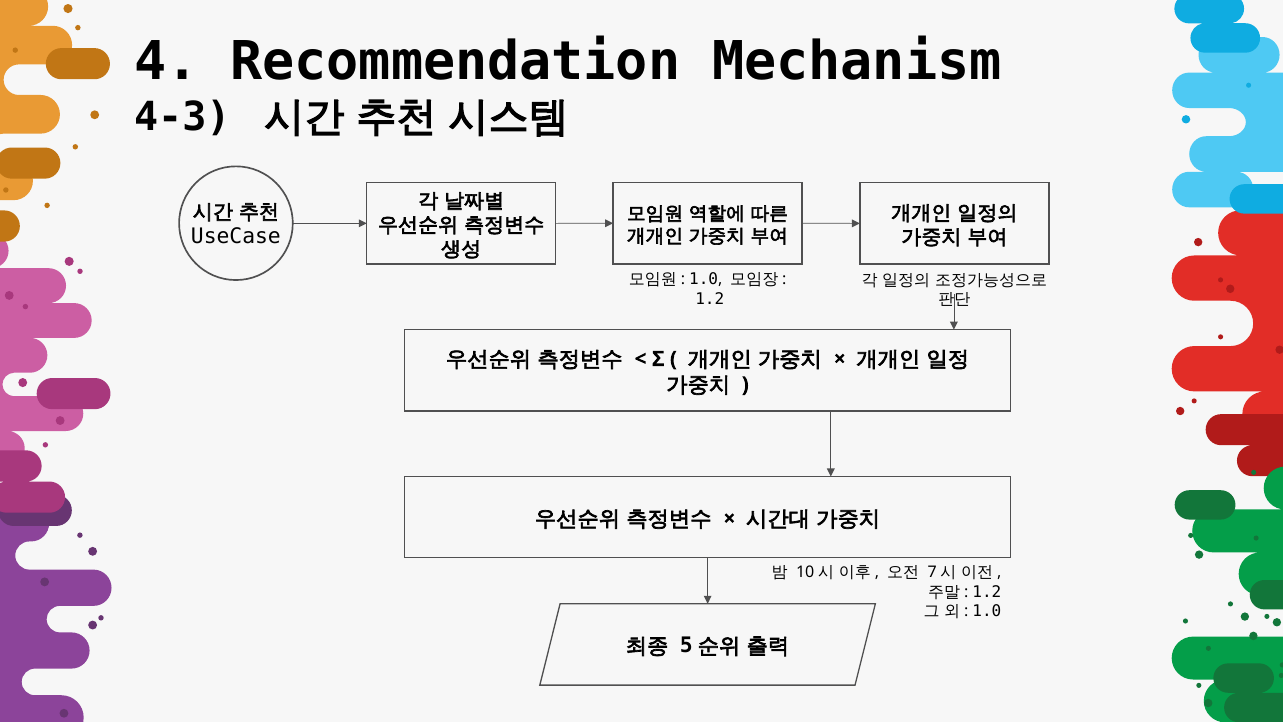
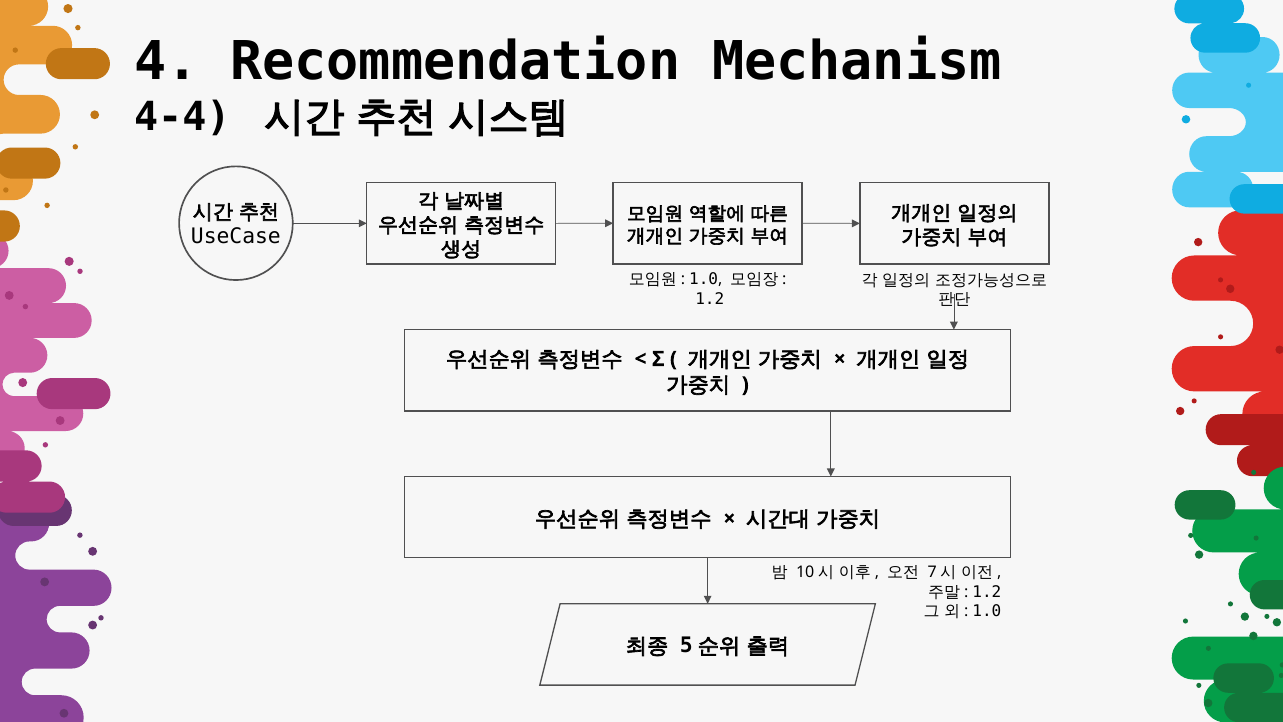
4-3: 4-3 -> 4-4
